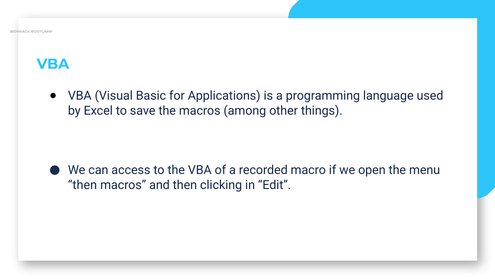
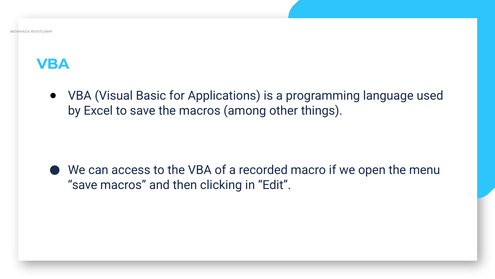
then at (82, 185): then -> save
